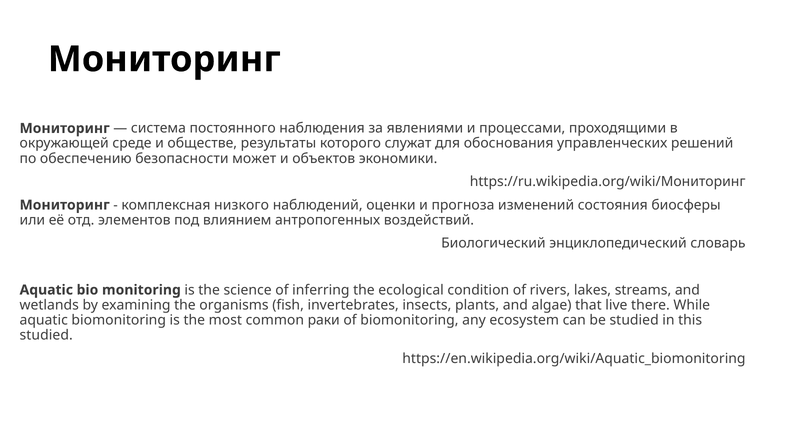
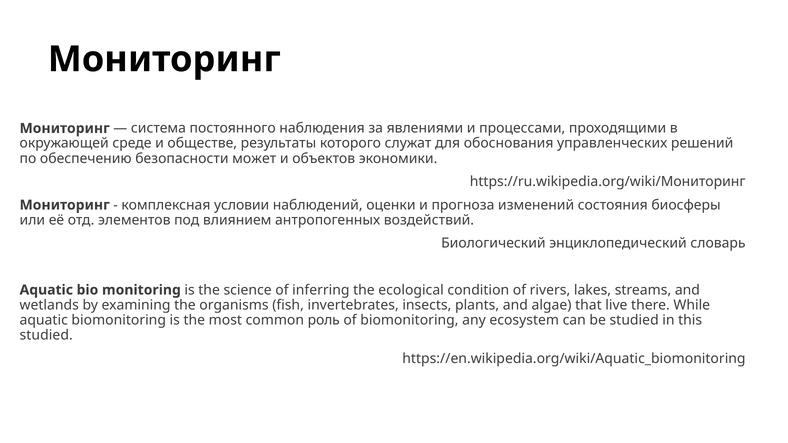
низкого: низкого -> условии
раки: раки -> роль
